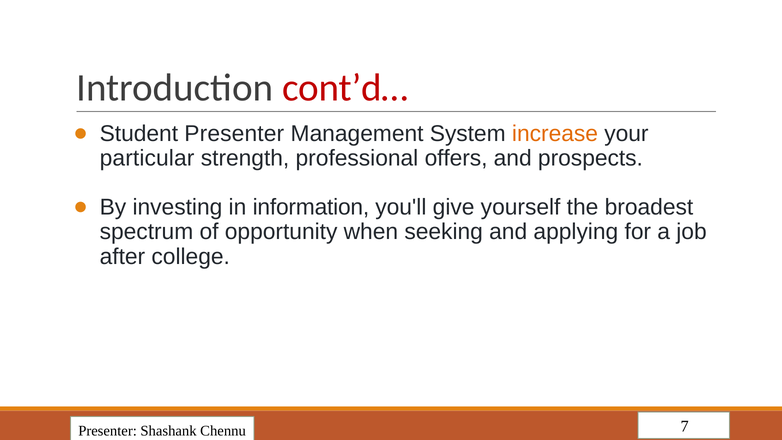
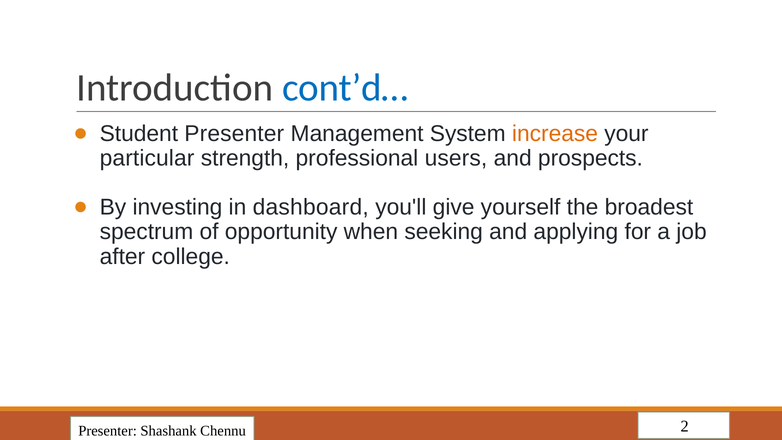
cont’d… colour: red -> blue
offers: offers -> users
information: information -> dashboard
7: 7 -> 2
